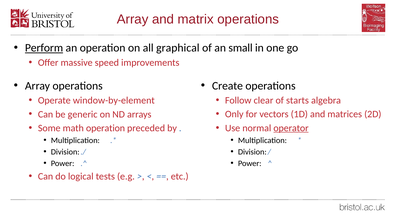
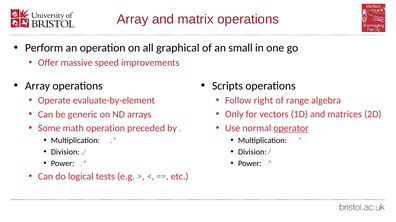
Perform underline: present -> none
Create: Create -> Scripts
clear: clear -> right
starts: starts -> range
window-by-element: window-by-element -> evaluate-by-element
